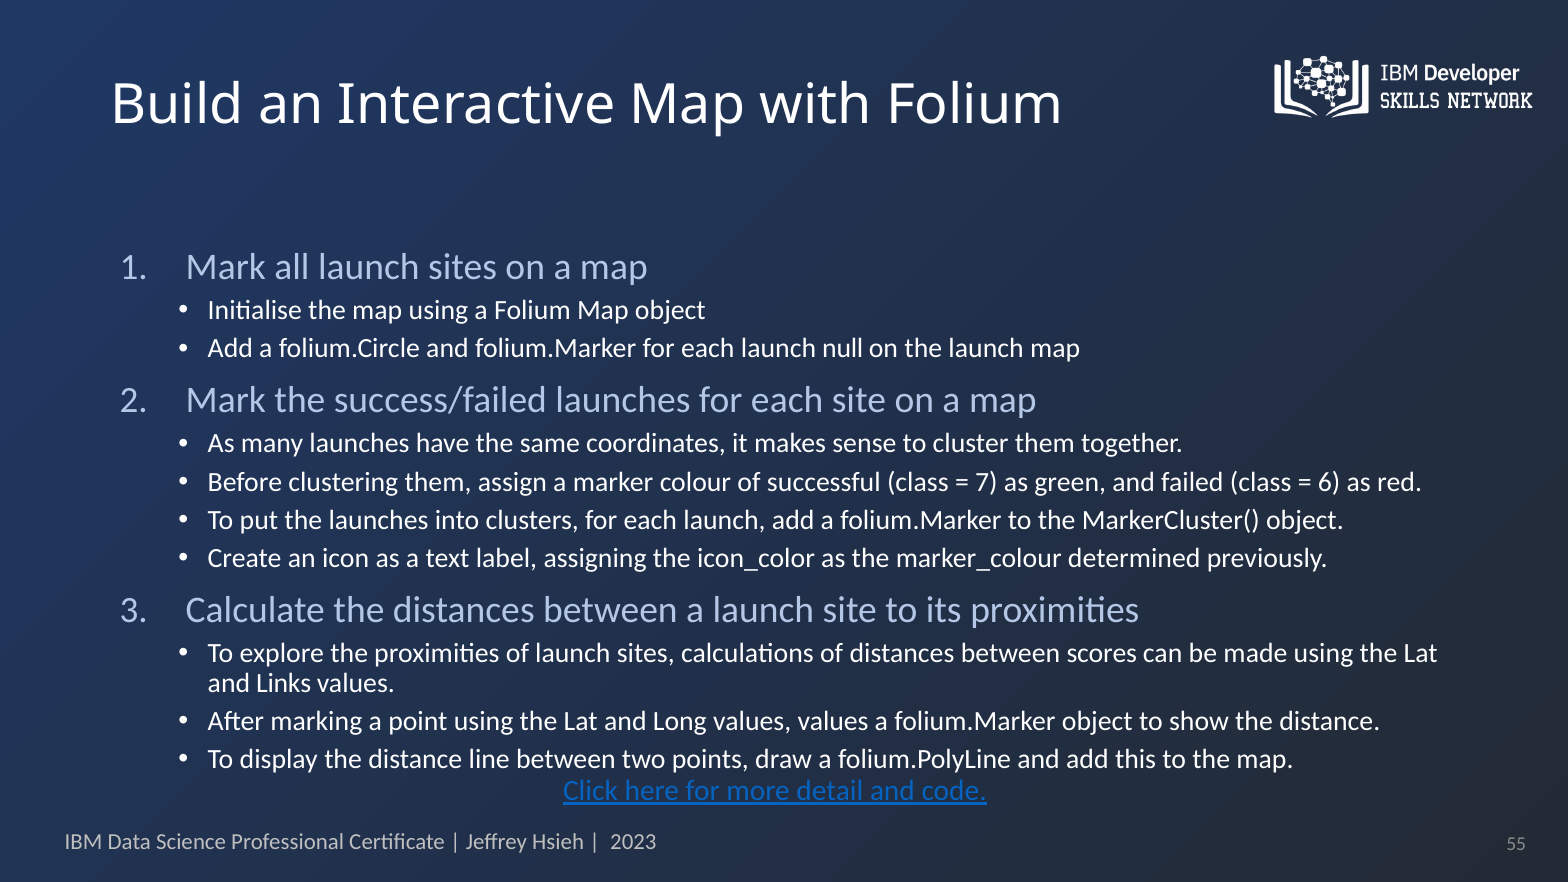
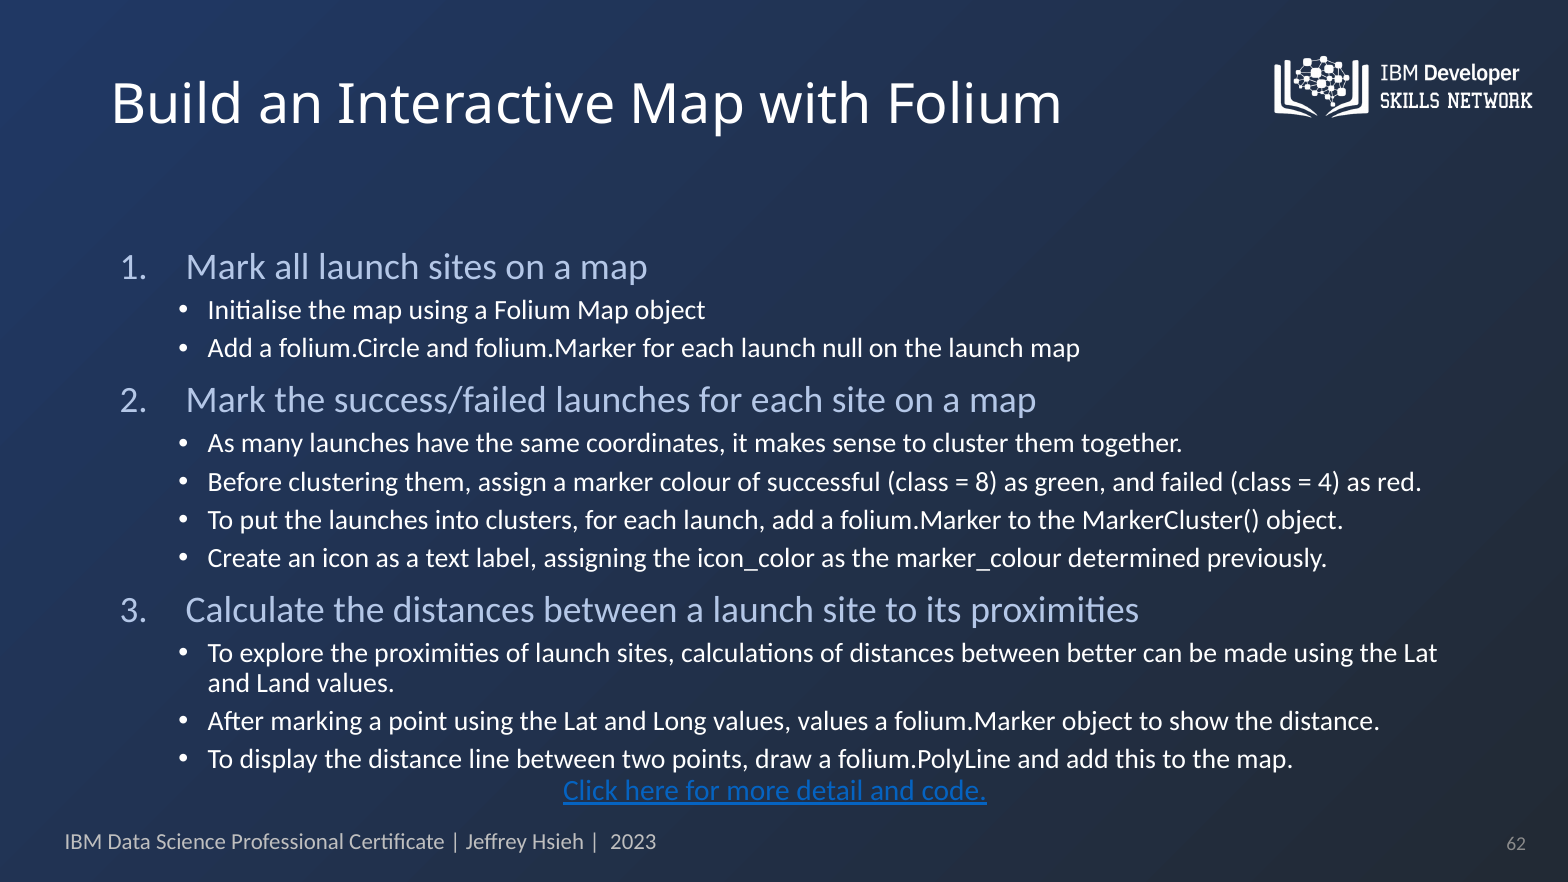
7: 7 -> 8
6: 6 -> 4
scores: scores -> better
Links: Links -> Land
55: 55 -> 62
